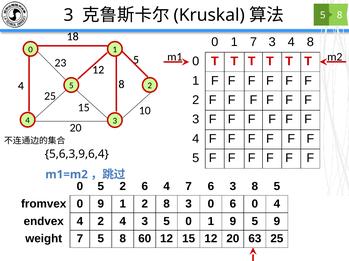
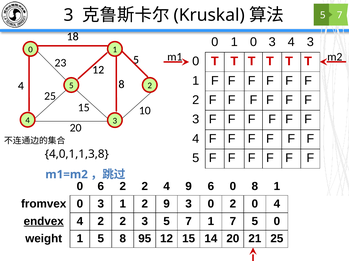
8 at (340, 15): 8 -> 7
1 7: 7 -> 0
4 8: 8 -> 3
5,6,3,9,6,4: 5,6,3,9,6,4 -> 4,0,1,1,3,8
0 5: 5 -> 6
6 at (145, 187): 6 -> 2
4 7: 7 -> 9
6 3: 3 -> 0
5 at (277, 187): 5 -> 1
fromvex 0 9: 9 -> 3
2 8: 8 -> 9
0 6: 6 -> 2
endvex underline: none -> present
4 2 4: 4 -> 2
5 0: 0 -> 7
1 9: 9 -> 7
5 9: 9 -> 0
weight 7: 7 -> 1
60: 60 -> 95
12 15 12: 12 -> 14
63: 63 -> 21
